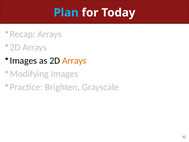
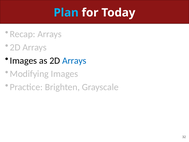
Arrays at (74, 61) colour: orange -> blue
